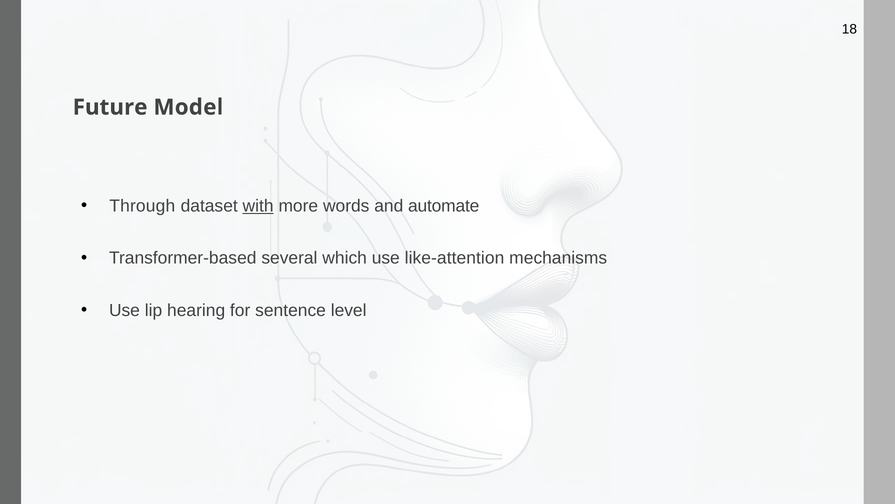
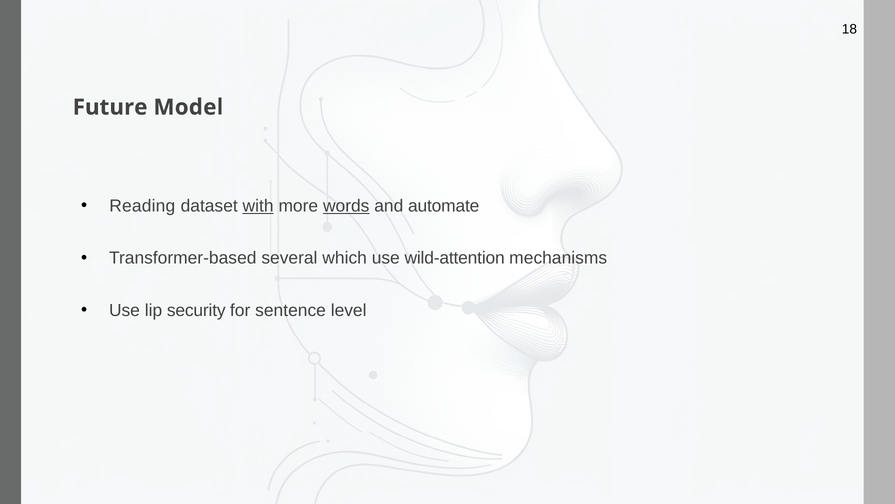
Through: Through -> Reading
words underline: none -> present
like-attention: like-attention -> wild-attention
hearing: hearing -> security
